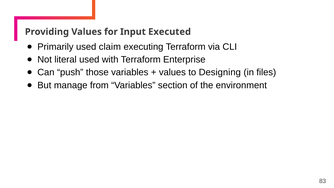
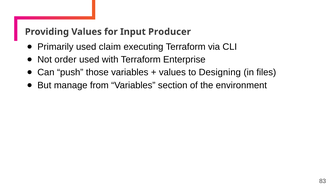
Executed: Executed -> Producer
literal: literal -> order
